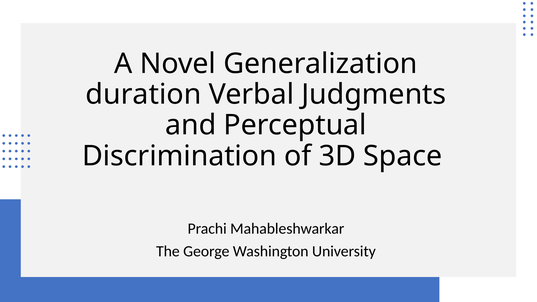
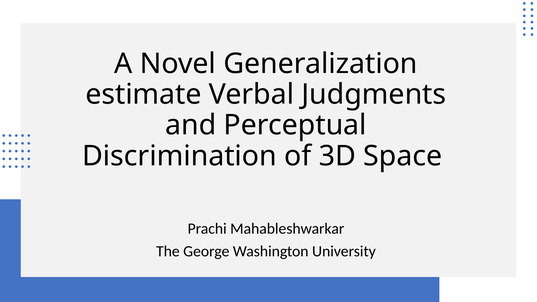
duration: duration -> estimate
